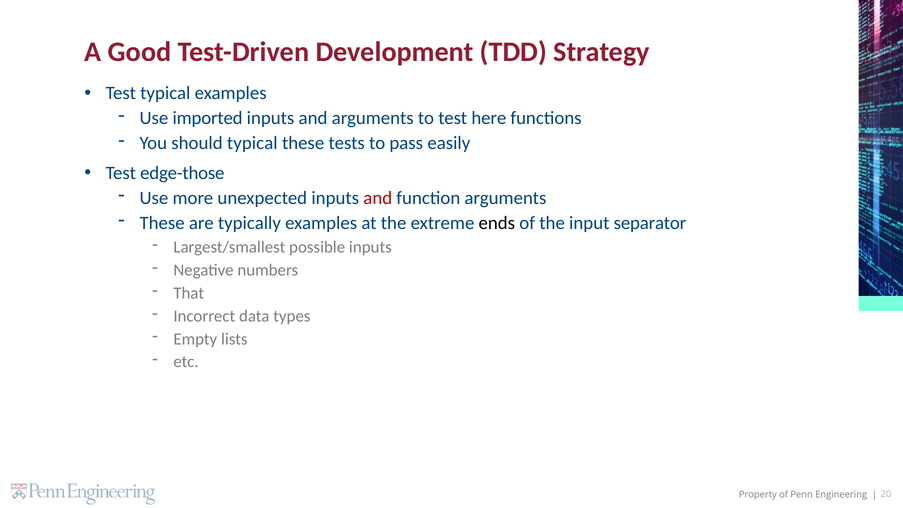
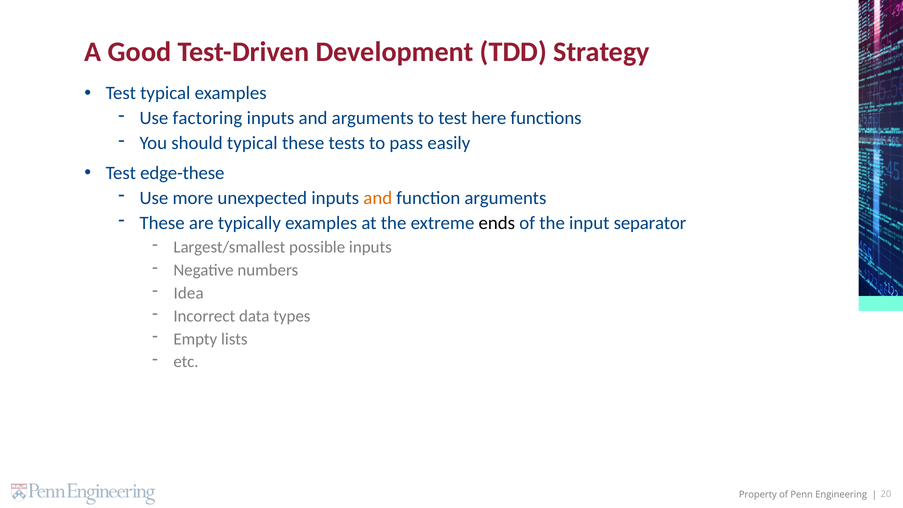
imported: imported -> factoring
edge-those: edge-those -> edge-these
and at (378, 198) colour: red -> orange
That: That -> Idea
